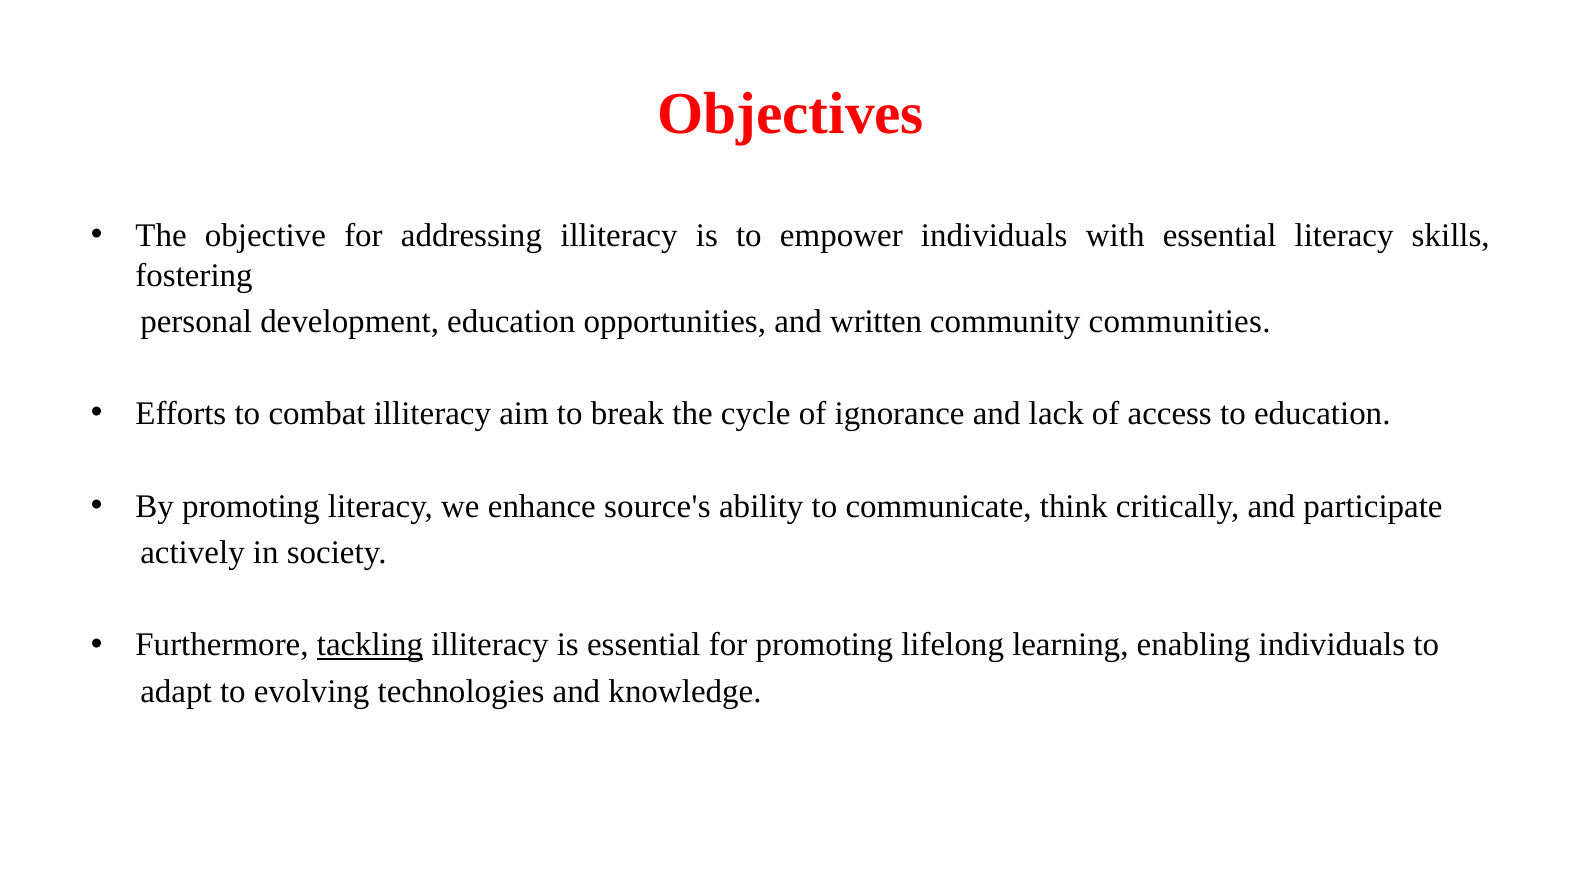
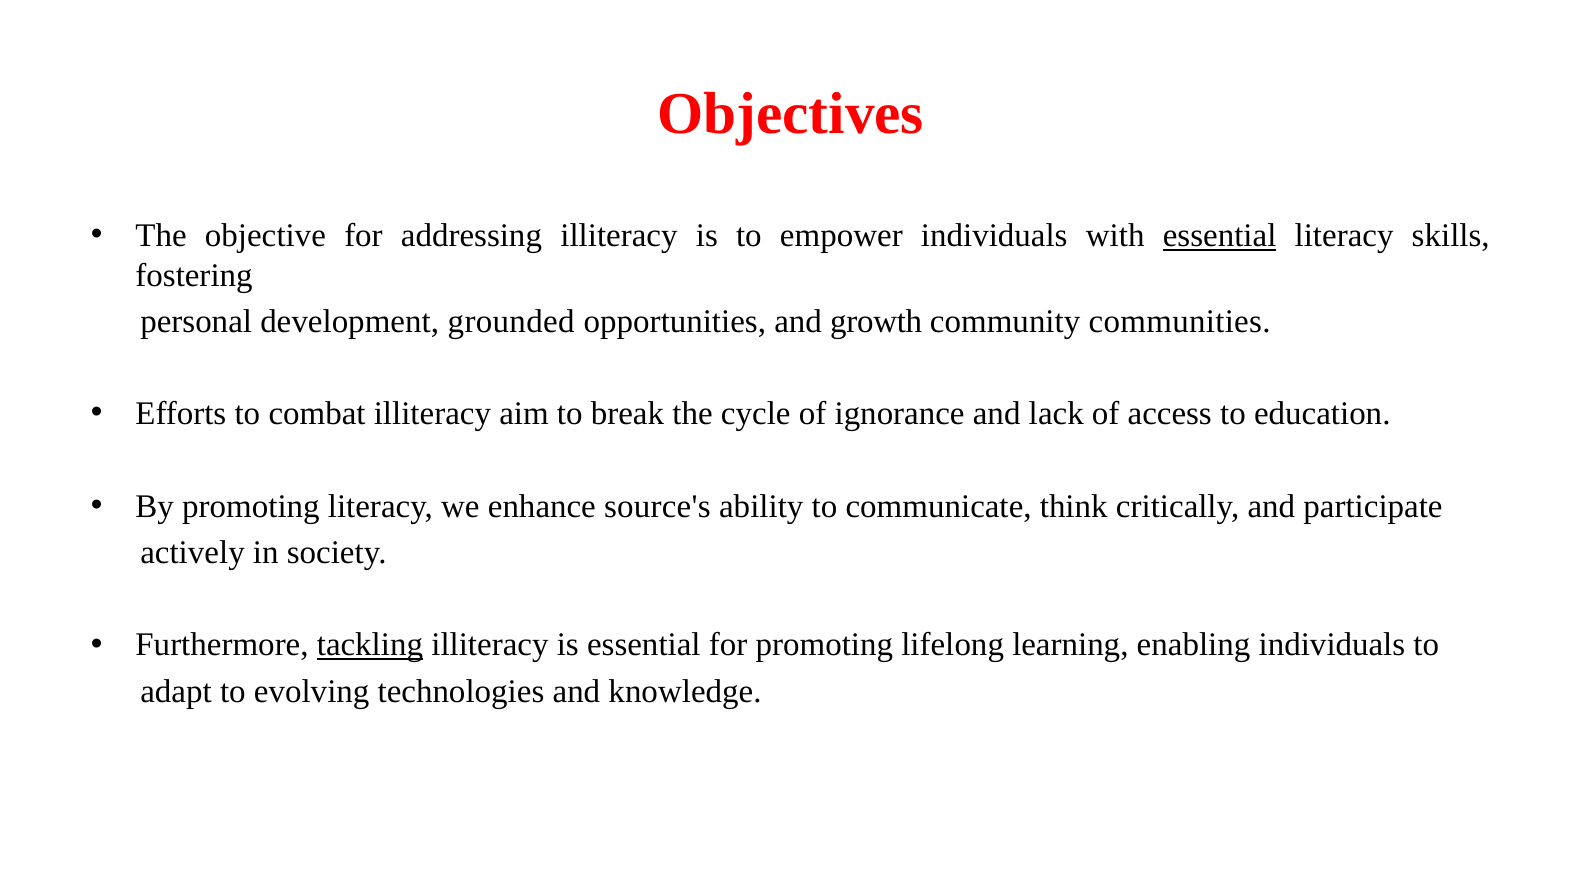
essential at (1220, 236) underline: none -> present
development education: education -> grounded
written: written -> growth
